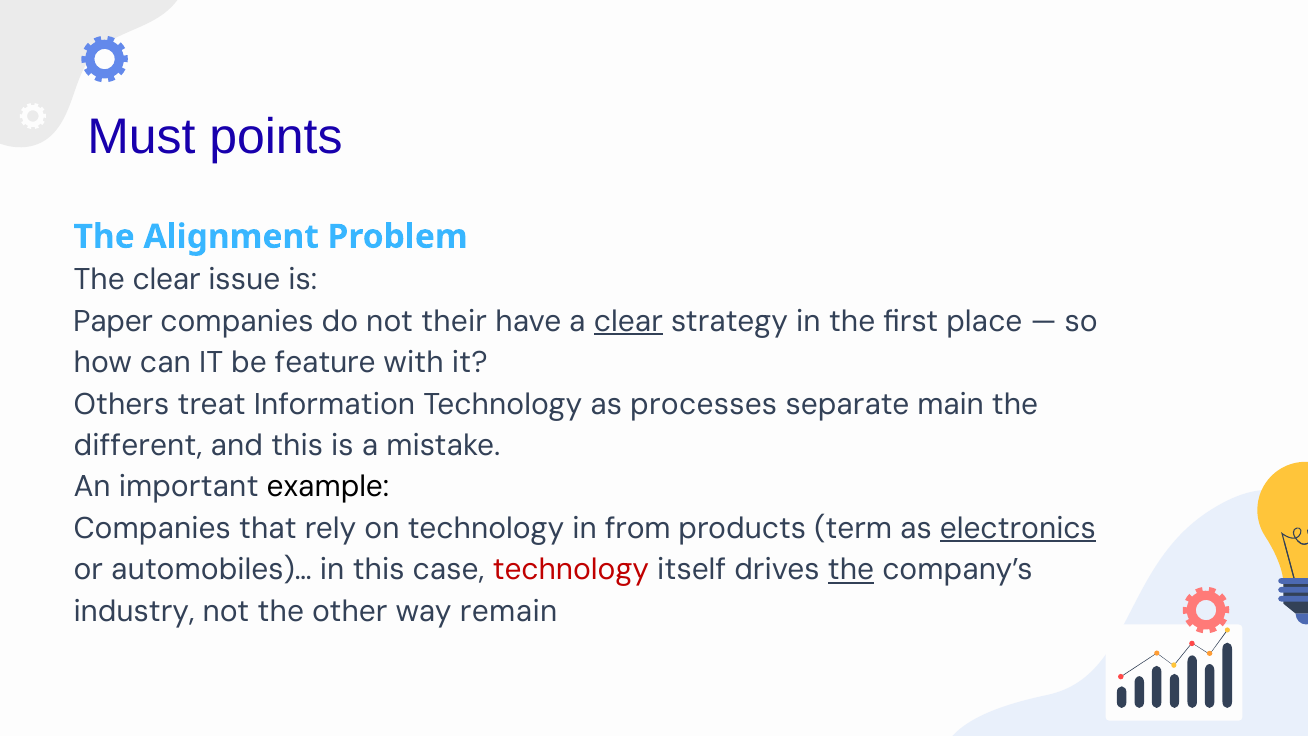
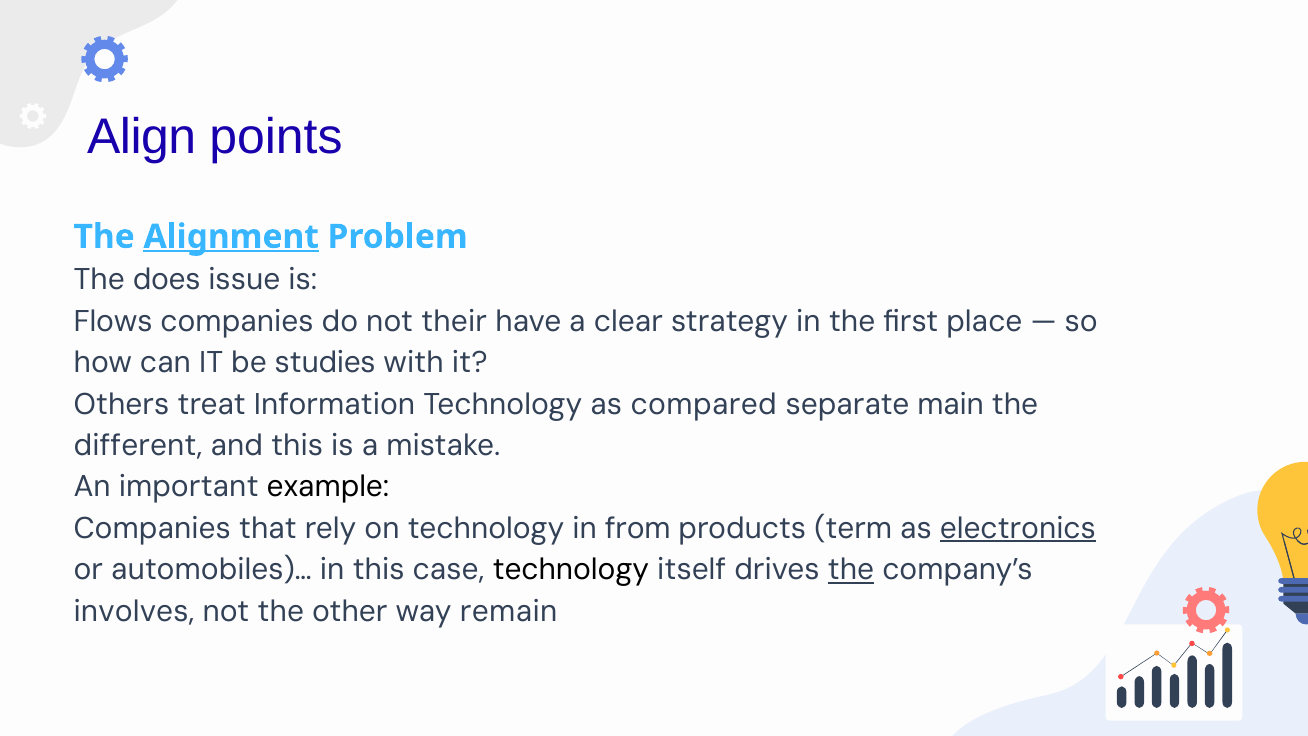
Must: Must -> Align
Alignment underline: none -> present
The clear: clear -> does
Paper: Paper -> Flows
clear at (628, 321) underline: present -> none
feature: feature -> studies
processes: processes -> compared
technology at (571, 570) colour: red -> black
industry: industry -> involves
